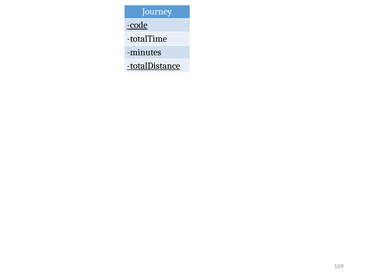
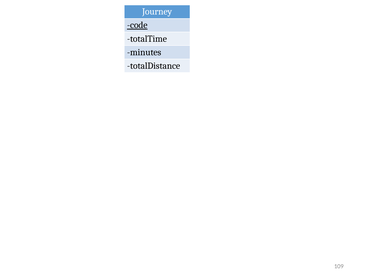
totalDistance underline: present -> none
